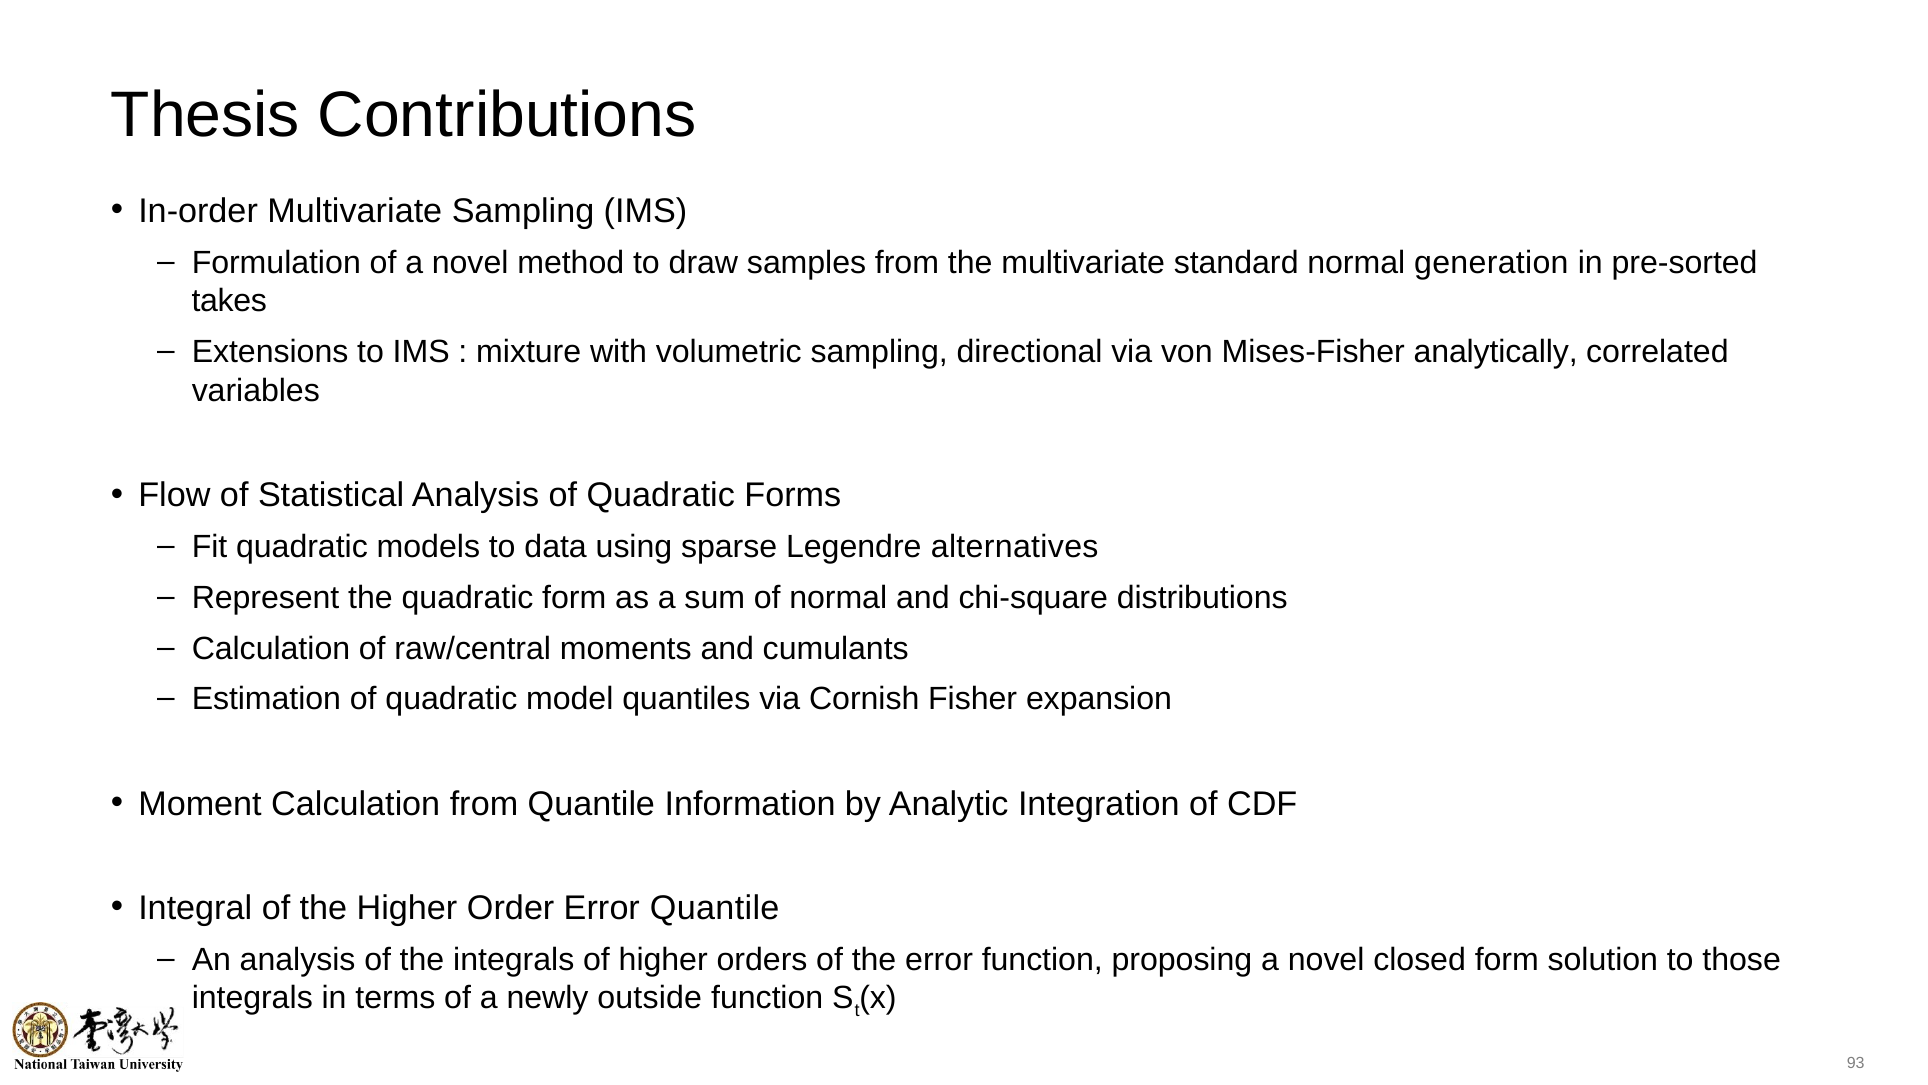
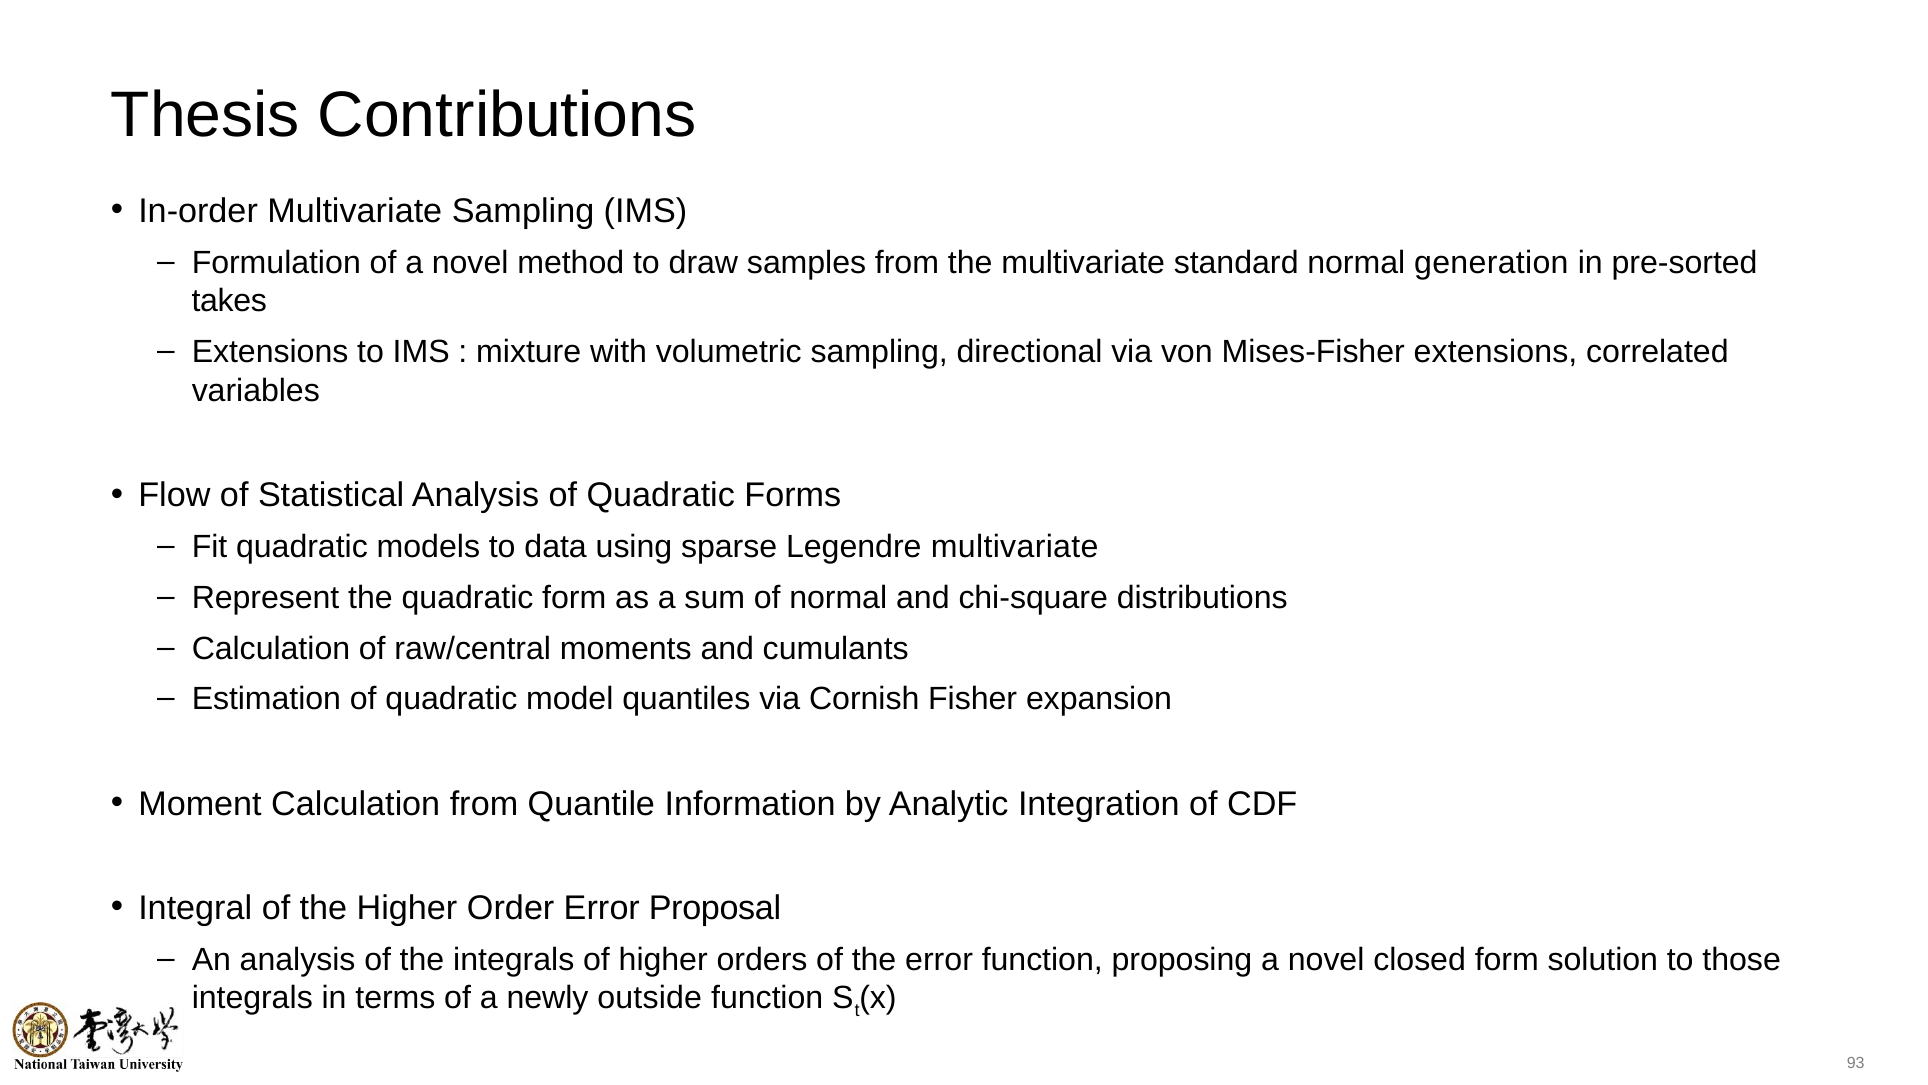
Mises-Fisher analytically: analytically -> extensions
Legendre alternatives: alternatives -> multivariate
Error Quantile: Quantile -> Proposal
